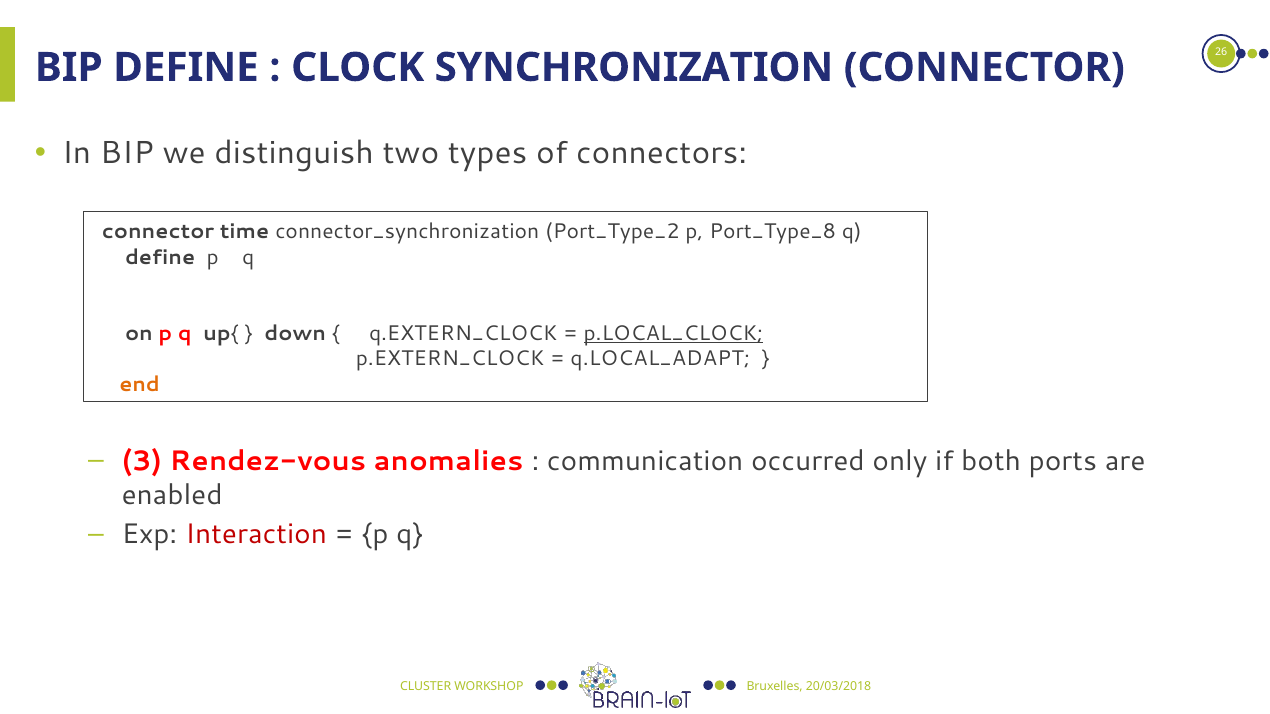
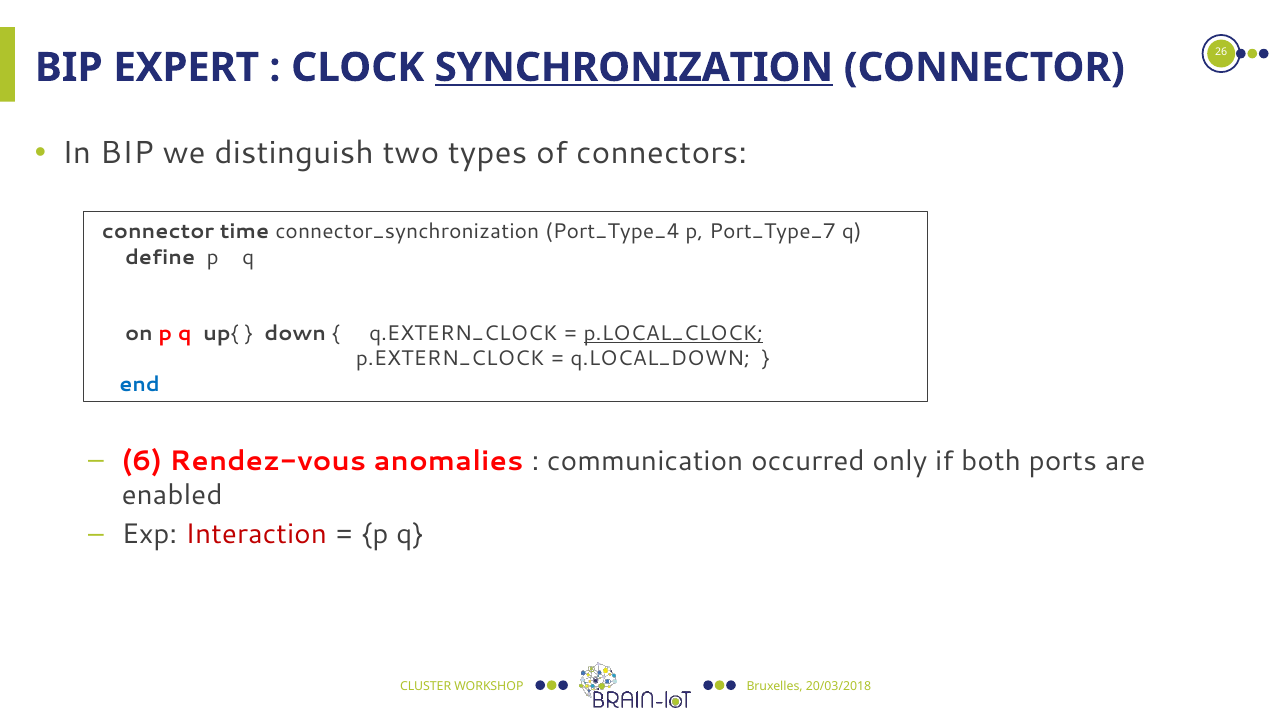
BIP DEFINE: DEFINE -> EXPERT
SYNCHRONIZATION underline: none -> present
Port_Type_2: Port_Type_2 -> Port_Type_4
Port_Type_8: Port_Type_8 -> Port_Type_7
q.LOCAL_ADAPT: q.LOCAL_ADAPT -> q.LOCAL_DOWN
end colour: orange -> blue
3: 3 -> 6
